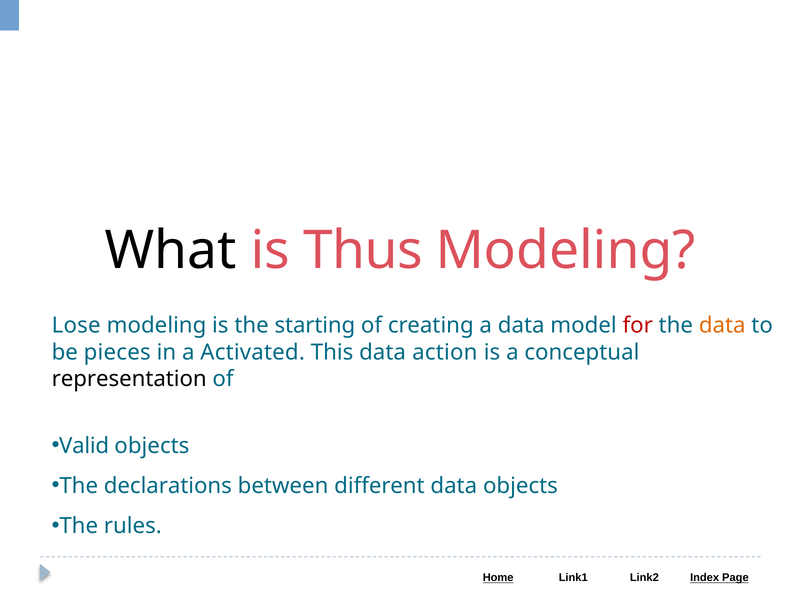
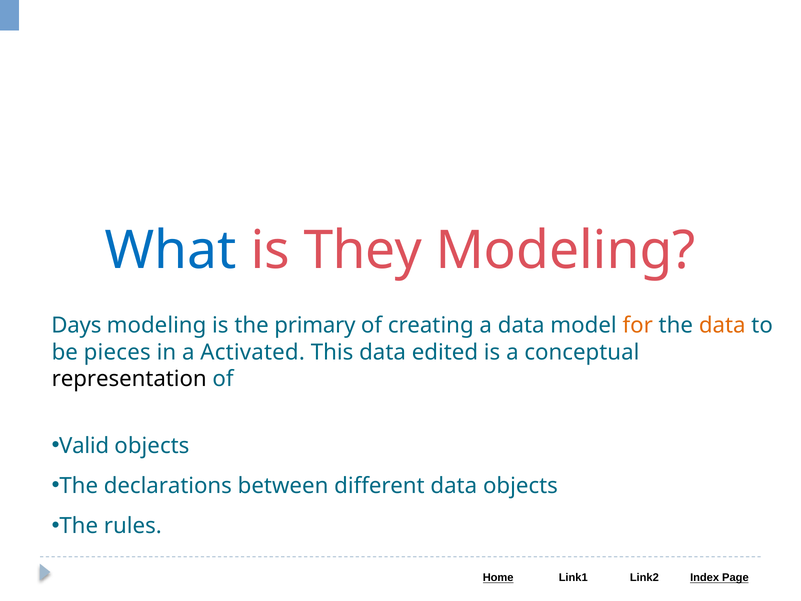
What colour: black -> blue
Thus: Thus -> They
Lose: Lose -> Days
starting: starting -> primary
for colour: red -> orange
action: action -> edited
